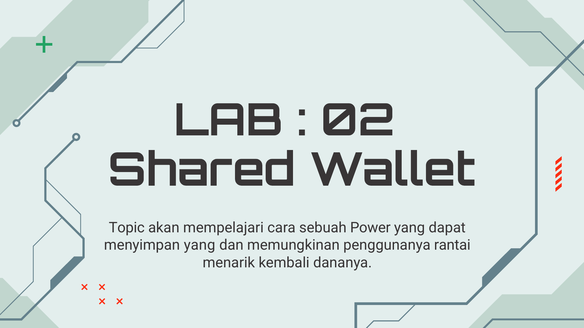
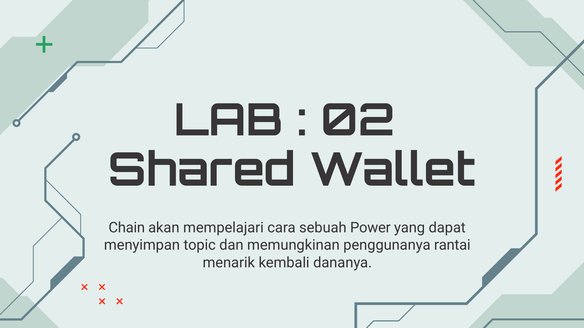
Topic: Topic -> Chain
menyimpan yang: yang -> topic
